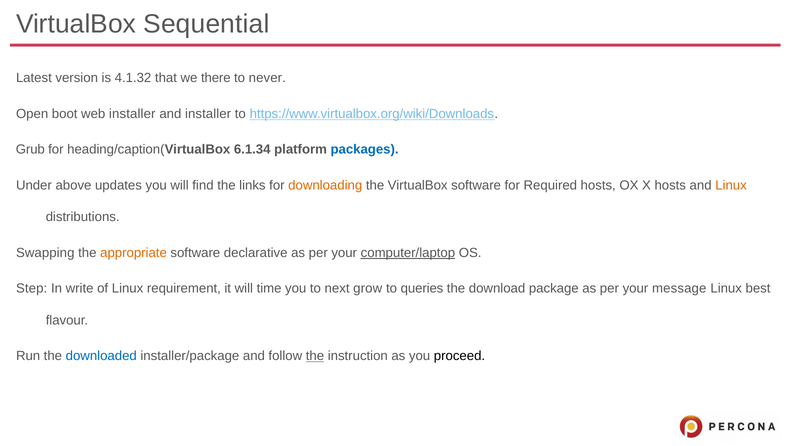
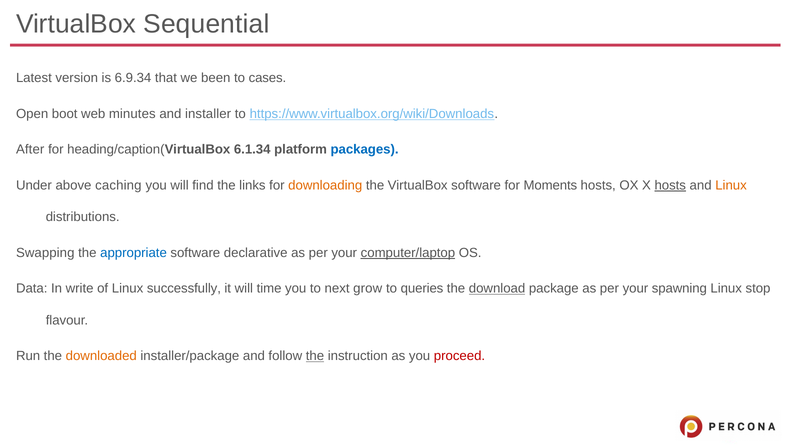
4.1.32: 4.1.32 -> 6.9.34
there: there -> been
never: never -> cases
web installer: installer -> minutes
Grub: Grub -> After
updates: updates -> caching
Required: Required -> Moments
hosts at (670, 185) underline: none -> present
appropriate colour: orange -> blue
Step: Step -> Data
requirement: requirement -> successfully
download underline: none -> present
message: message -> spawning
best: best -> stop
downloaded colour: blue -> orange
proceed colour: black -> red
